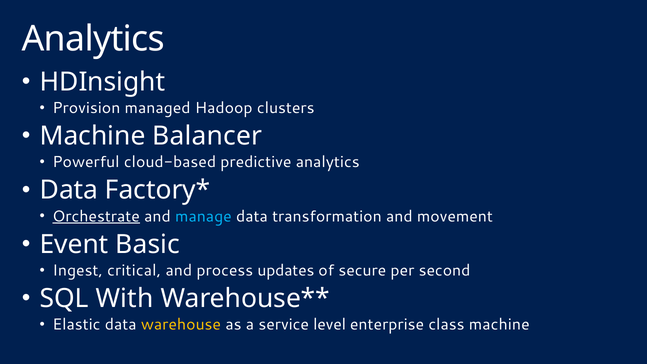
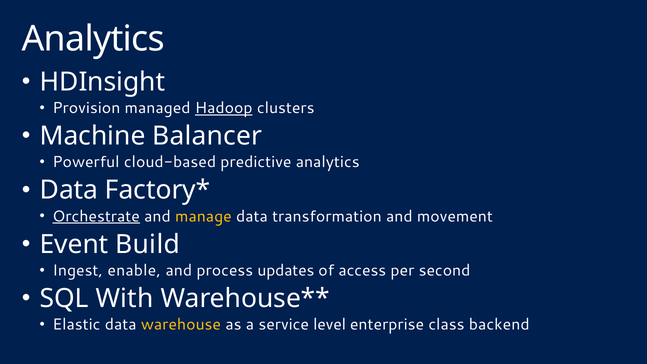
Hadoop underline: none -> present
manage colour: light blue -> yellow
Basic: Basic -> Build
critical: critical -> enable
secure: secure -> access
class machine: machine -> backend
